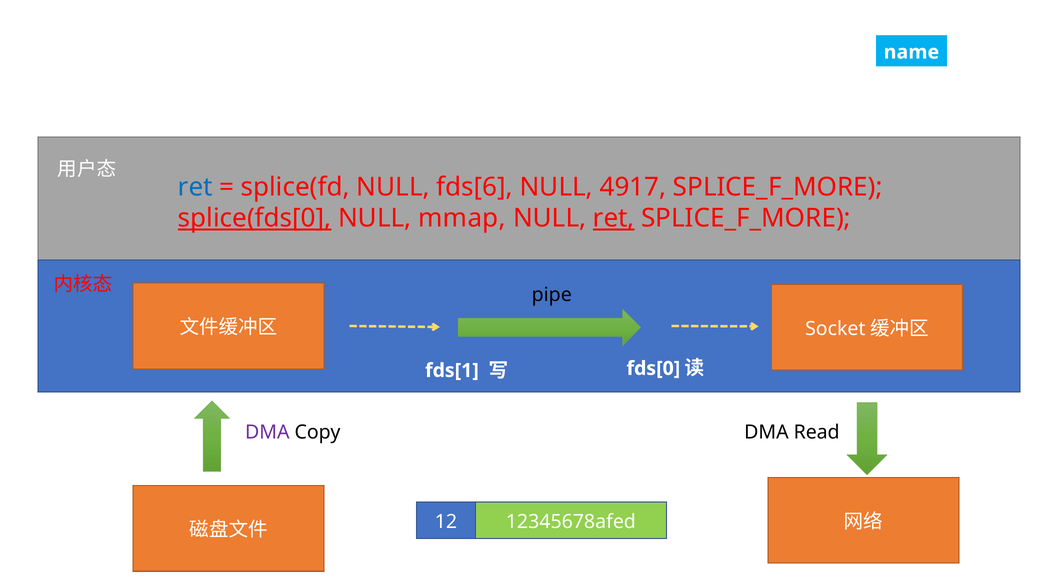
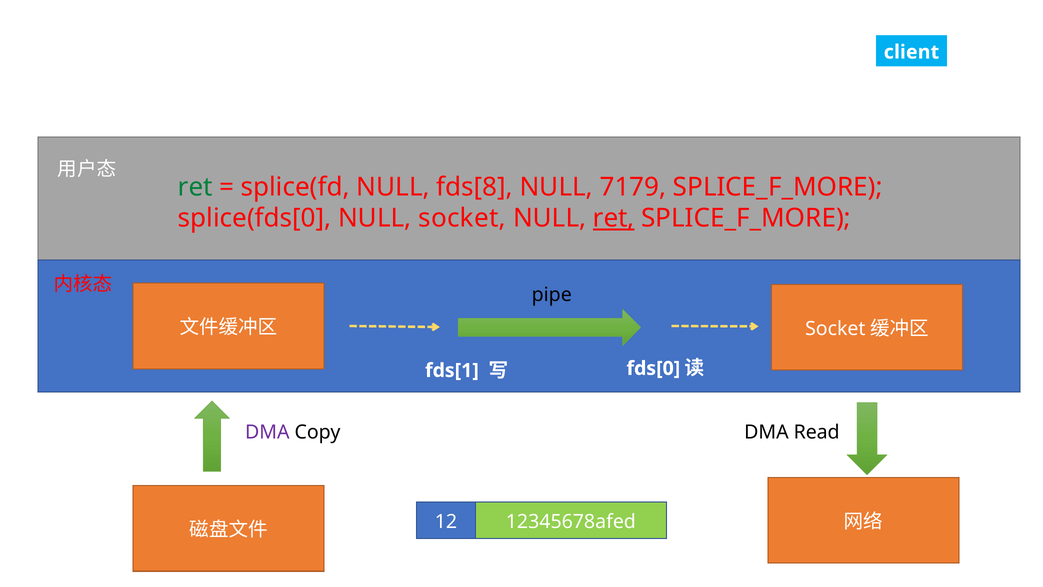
name: name -> client
ret at (195, 187) colour: blue -> green
fds[6: fds[6 -> fds[8
4917: 4917 -> 7179
splice(fds[0 underline: present -> none
mmap: mmap -> socket
